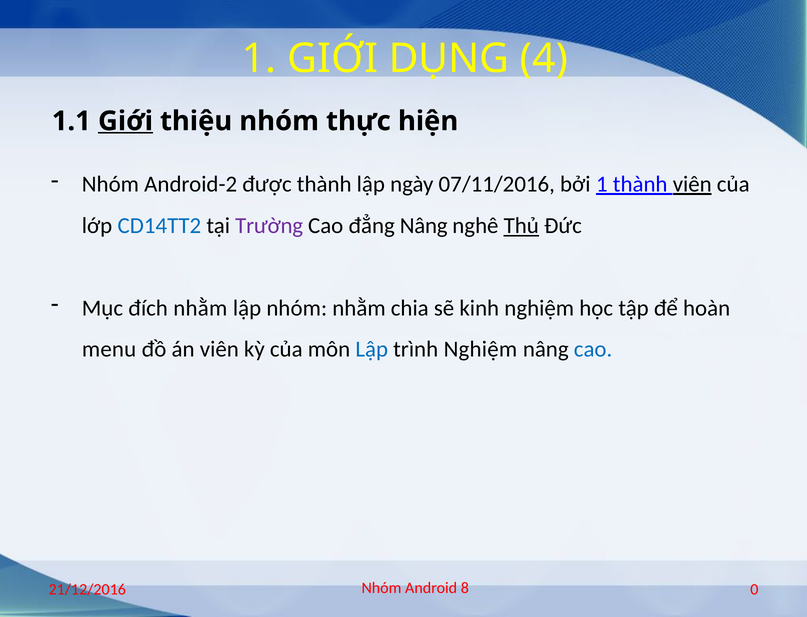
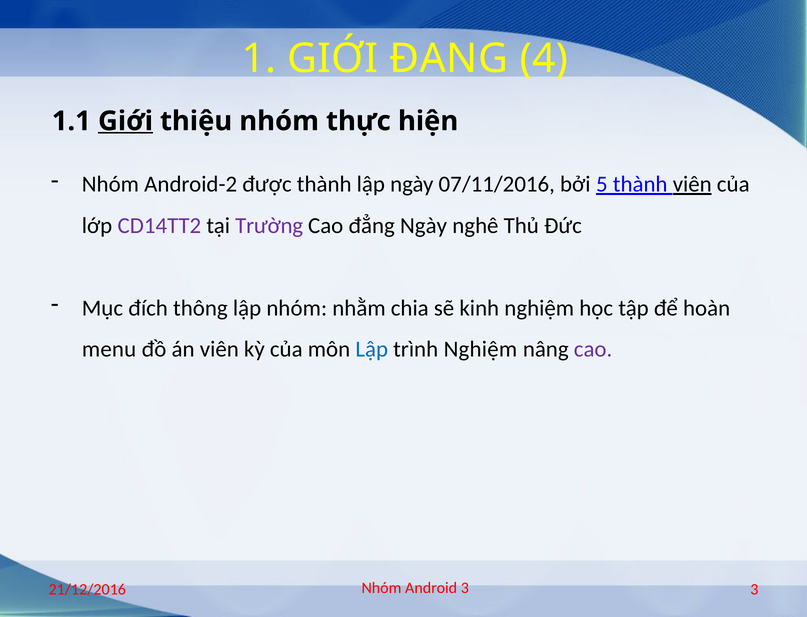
DỤNG: DỤNG -> ĐANG
bởi 1: 1 -> 5
CD14TT2 colour: blue -> purple
đẳng Nâng: Nâng -> Ngày
Thủ underline: present -> none
đích nhằm: nhằm -> thông
cao at (593, 350) colour: blue -> purple
Android 8: 8 -> 3
21/12/2016 0: 0 -> 3
